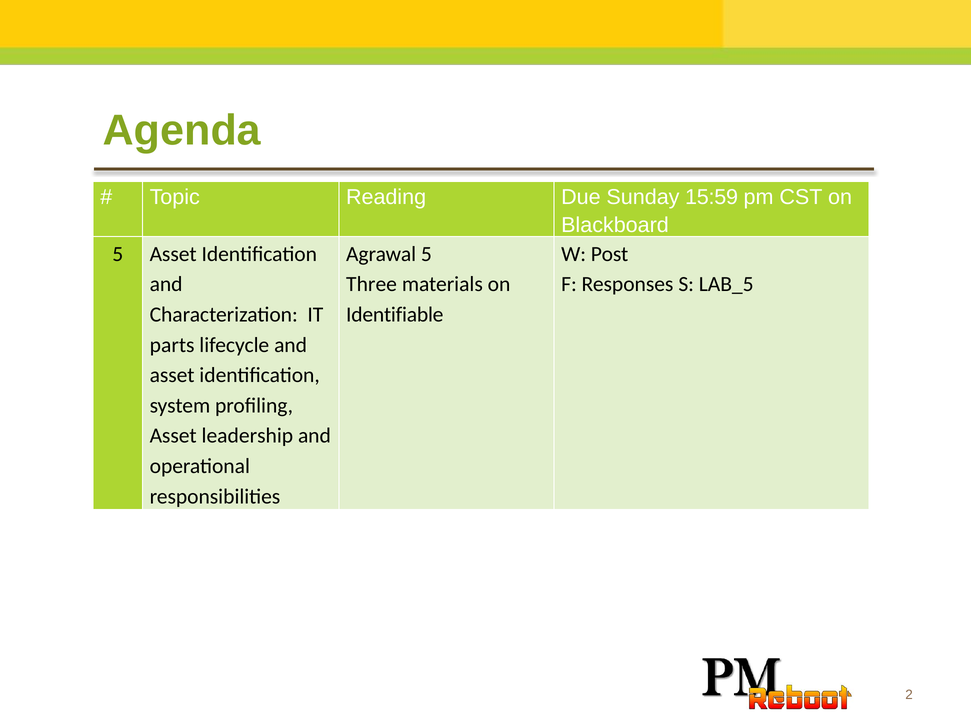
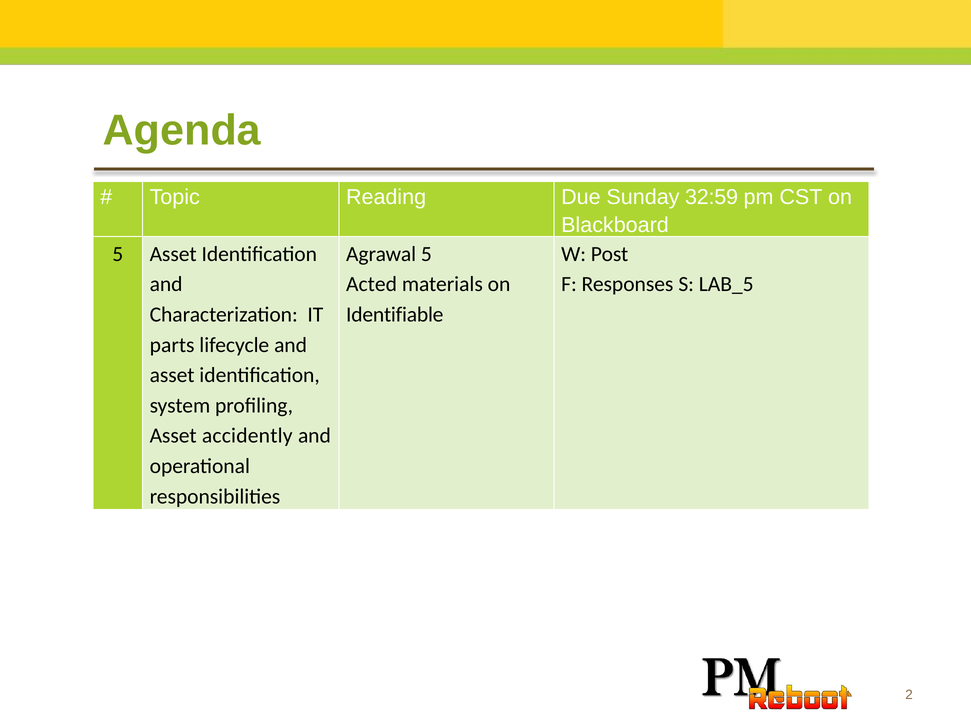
15:59: 15:59 -> 32:59
Three: Three -> Acted
leadership: leadership -> accidently
